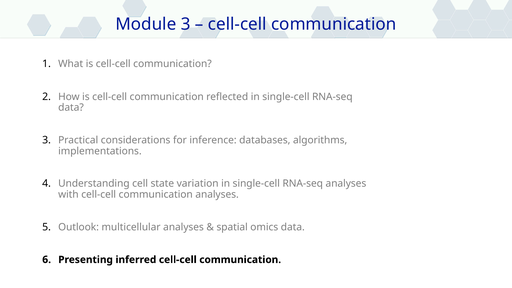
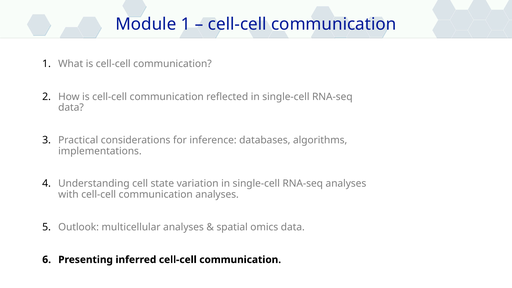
Module 3: 3 -> 1
